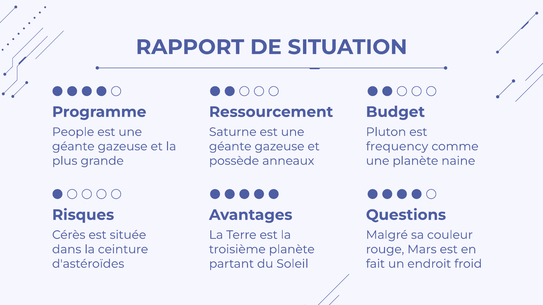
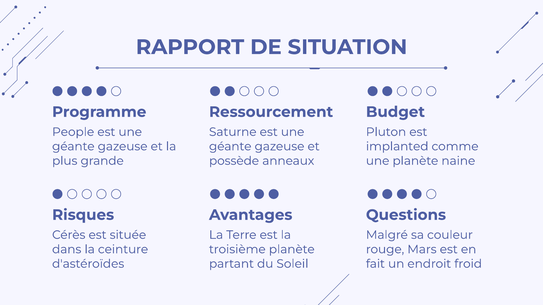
frequency: frequency -> implanted
